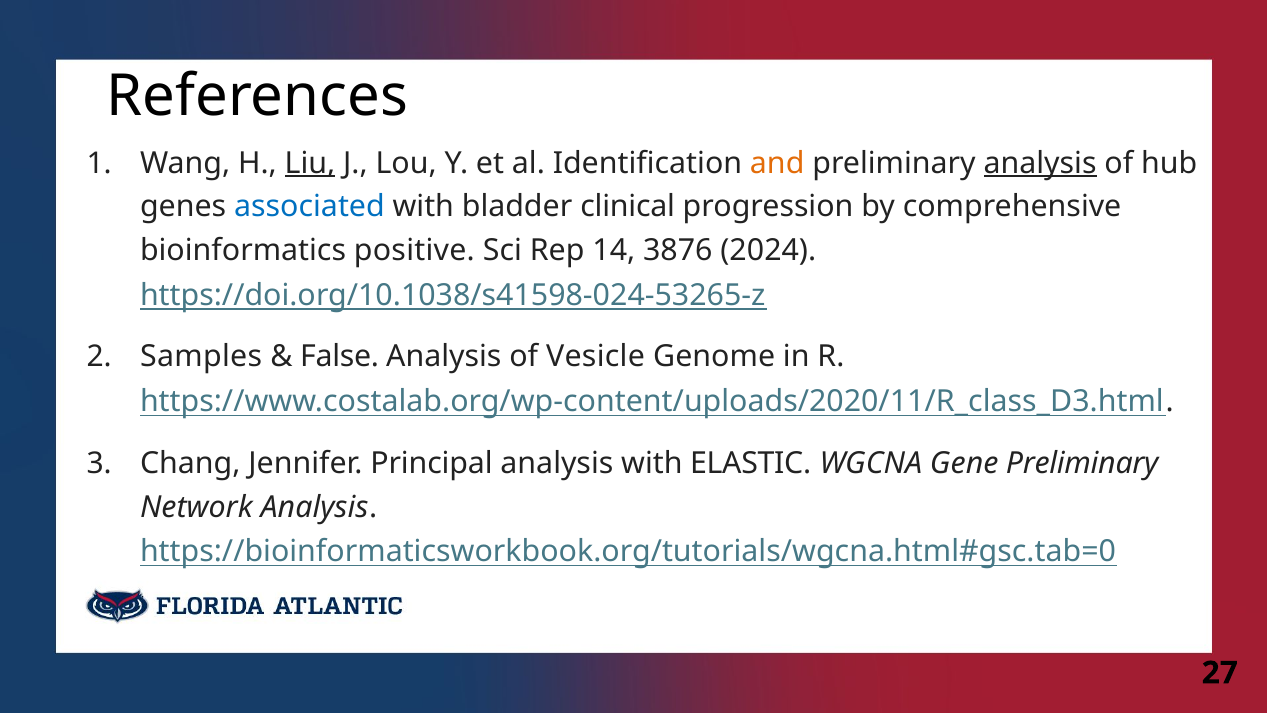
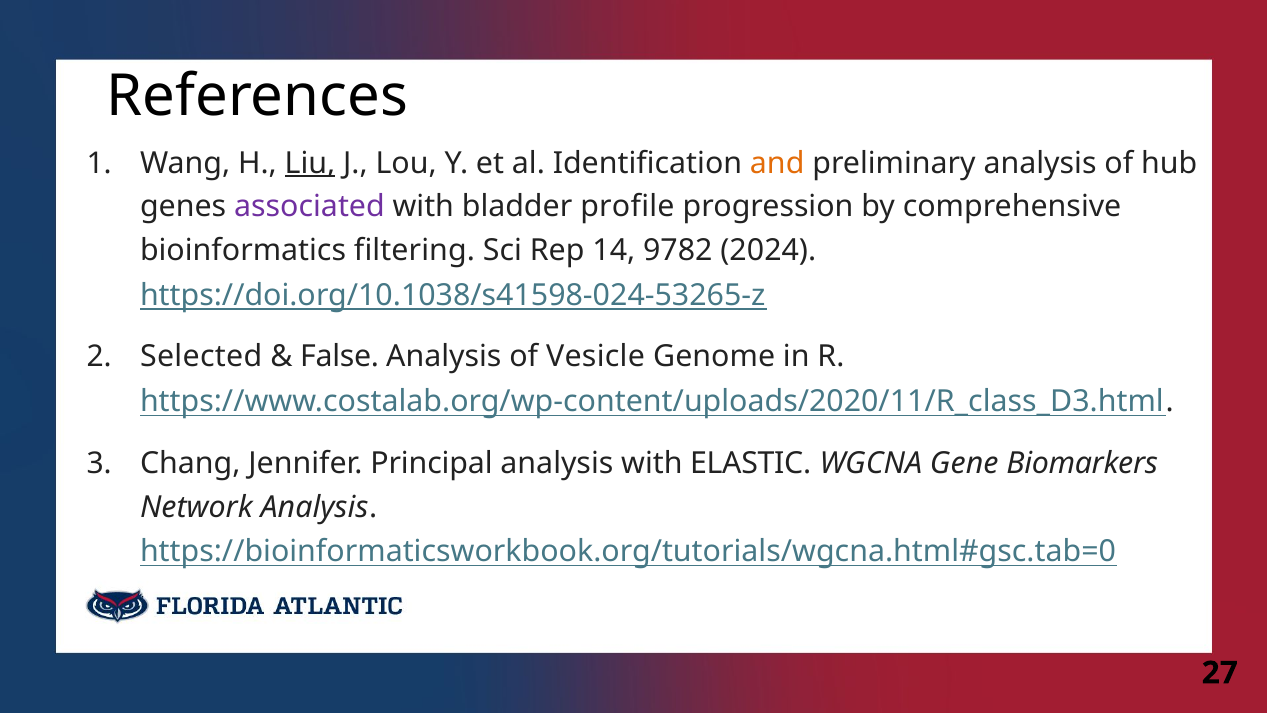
analysis at (1040, 163) underline: present -> none
associated colour: blue -> purple
clinical: clinical -> profile
positive: positive -> filtering
3876: 3876 -> 9782
Samples: Samples -> Selected
Gene Preliminary: Preliminary -> Biomarkers
